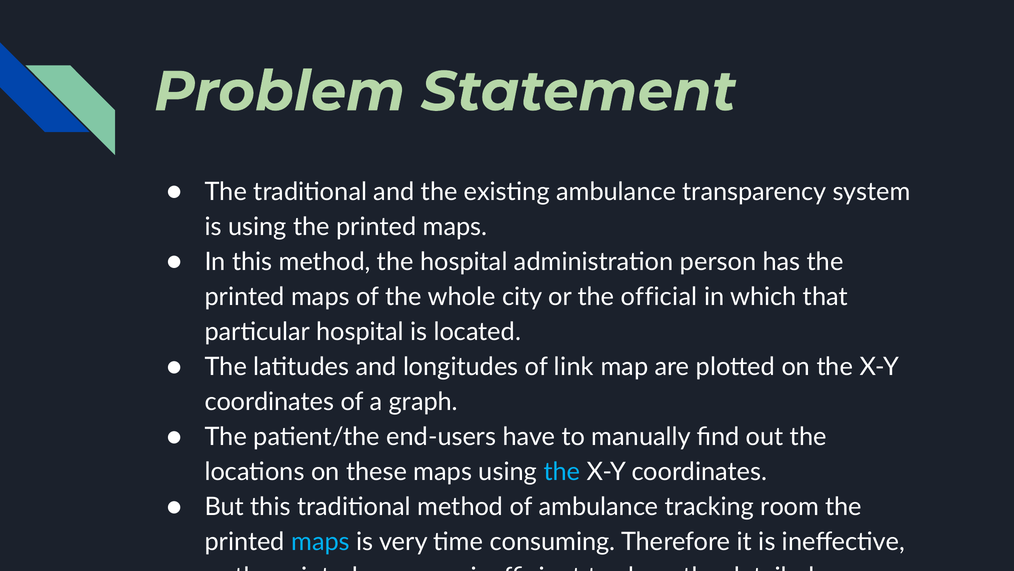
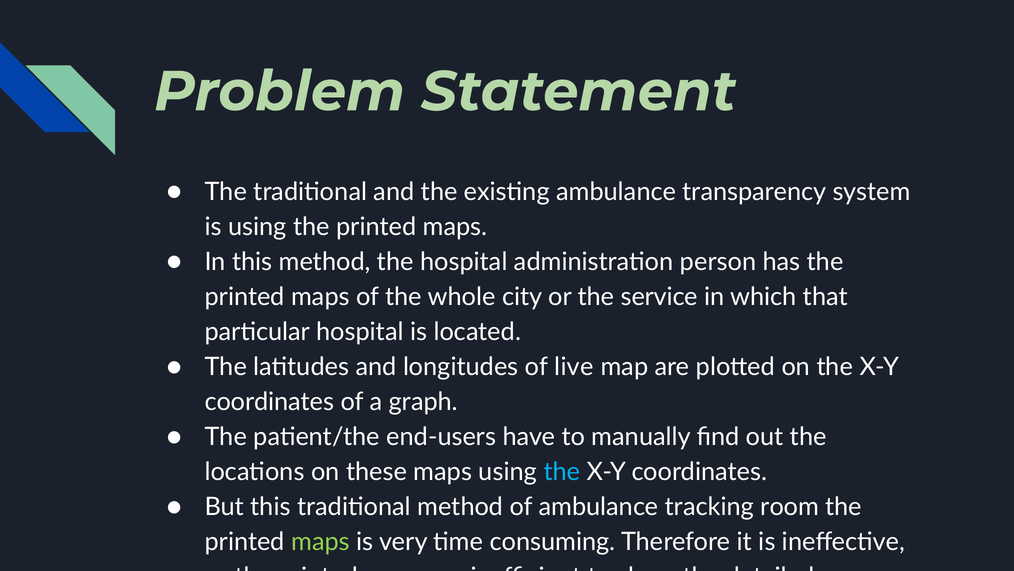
official: official -> service
link: link -> live
maps at (320, 541) colour: light blue -> light green
